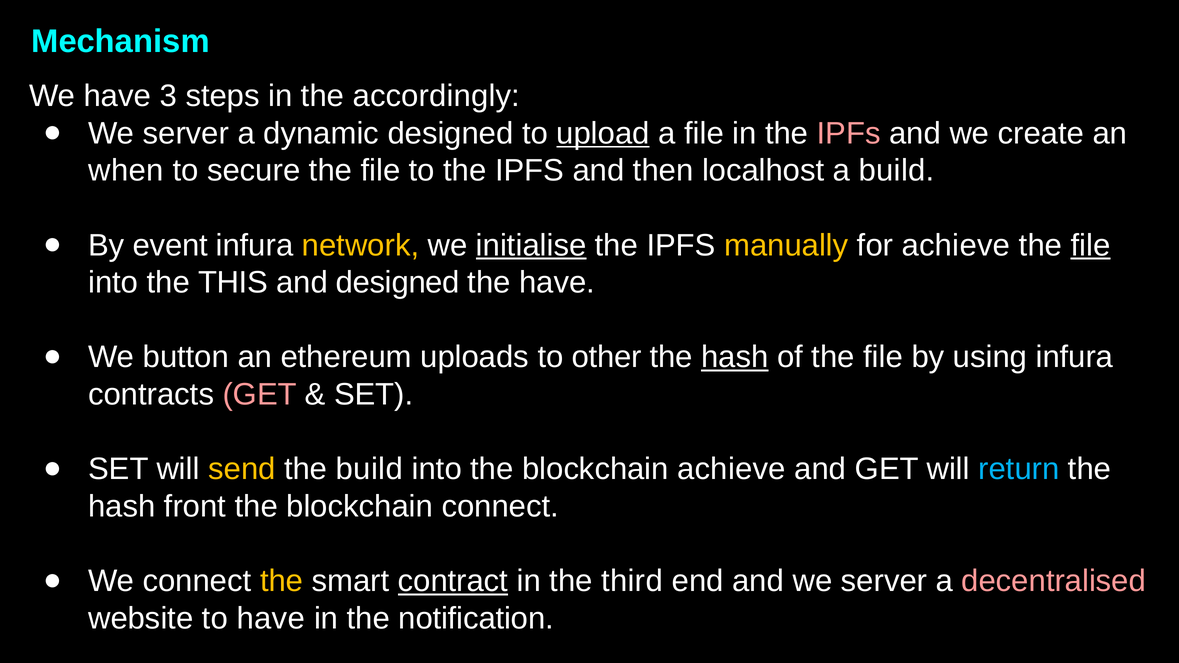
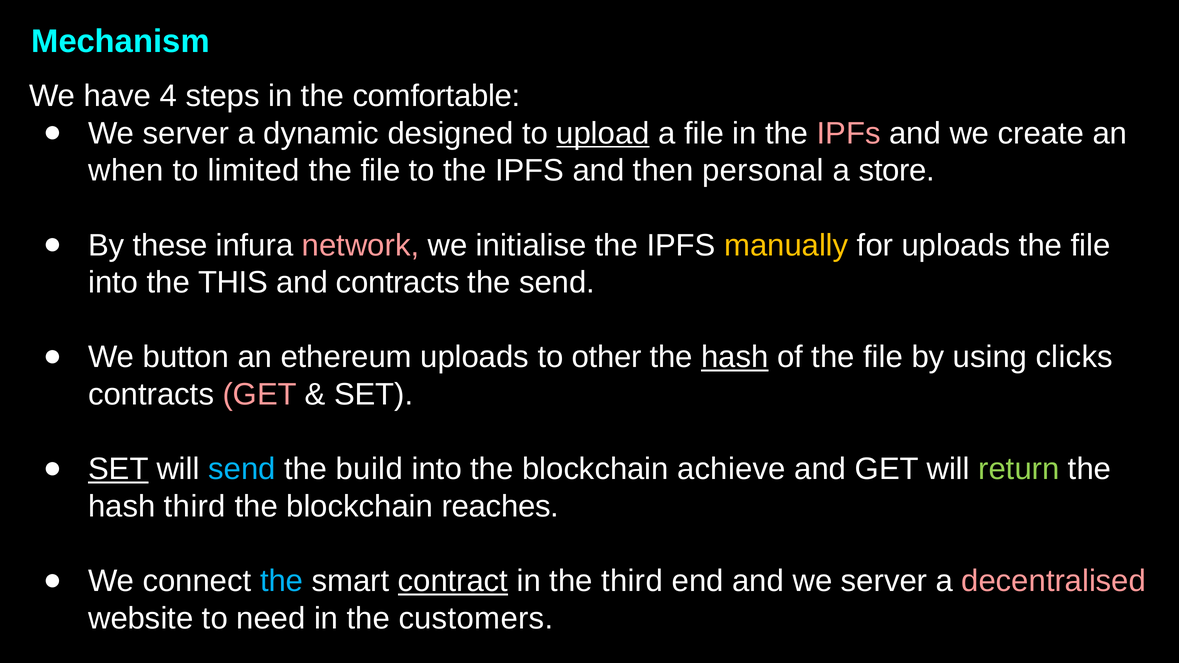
3: 3 -> 4
accordingly: accordingly -> comfortable
secure: secure -> limited
localhost: localhost -> personal
a build: build -> store
event: event -> these
network colour: yellow -> pink
initialise underline: present -> none
for achieve: achieve -> uploads
file at (1090, 245) underline: present -> none
and designed: designed -> contracts
the have: have -> send
using infura: infura -> clicks
SET at (118, 469) underline: none -> present
send at (242, 469) colour: yellow -> light blue
return colour: light blue -> light green
hash front: front -> third
blockchain connect: connect -> reaches
the at (282, 581) colour: yellow -> light blue
to have: have -> need
notification: notification -> customers
